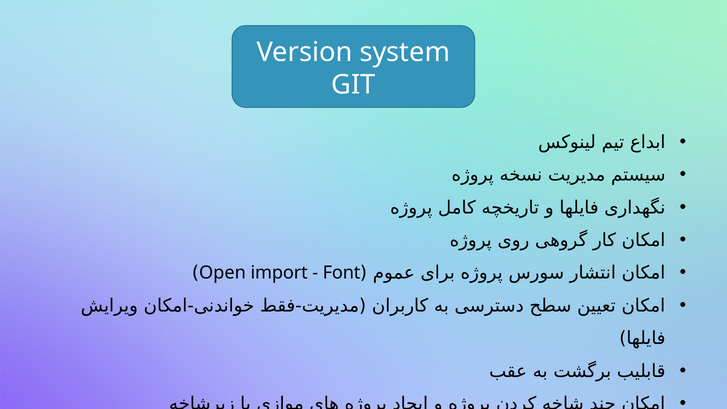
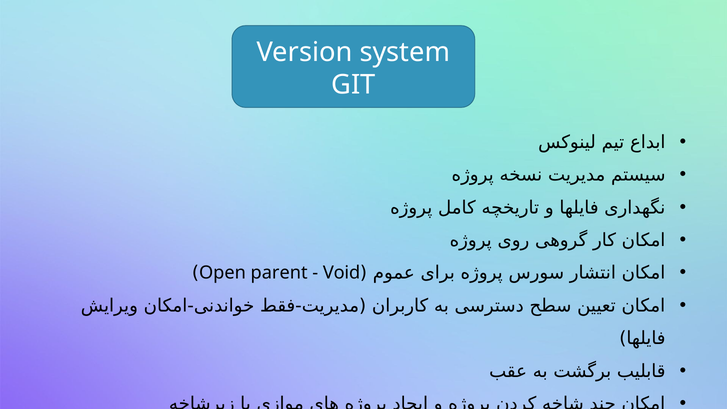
import: import -> parent
Font: Font -> Void
